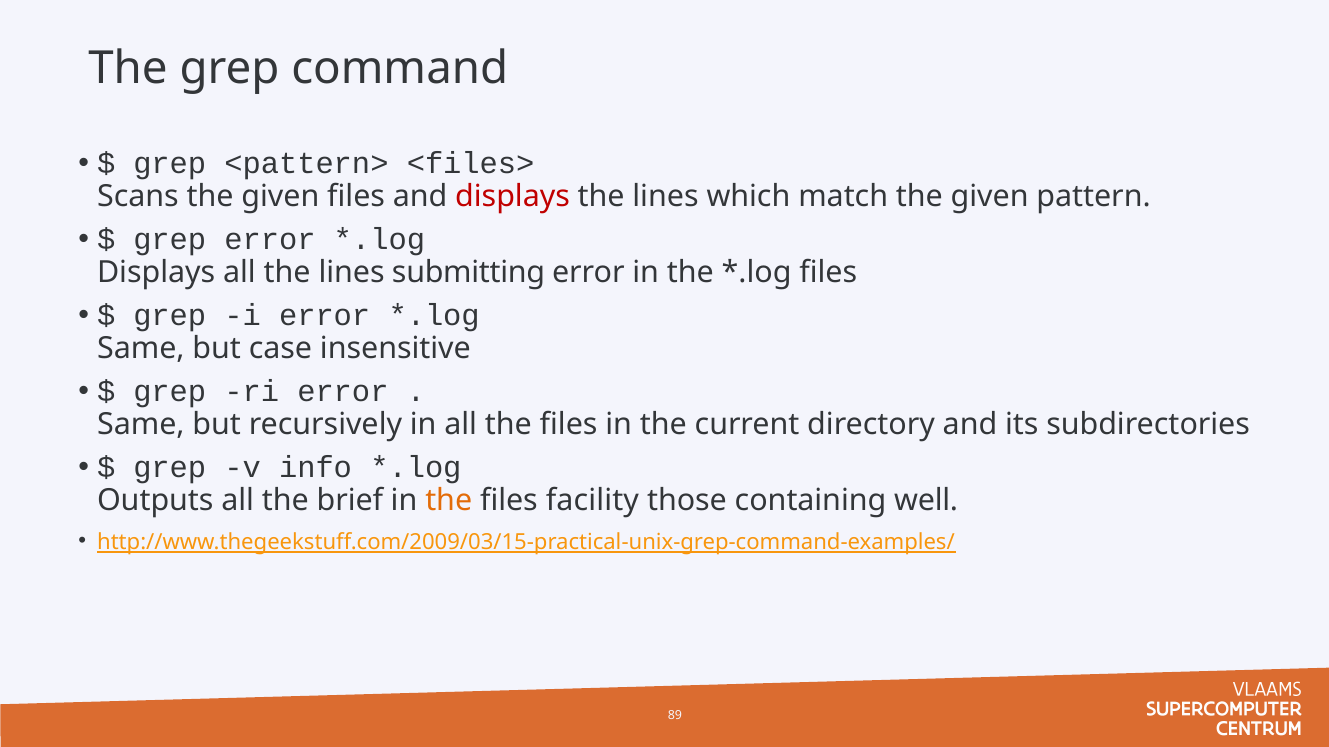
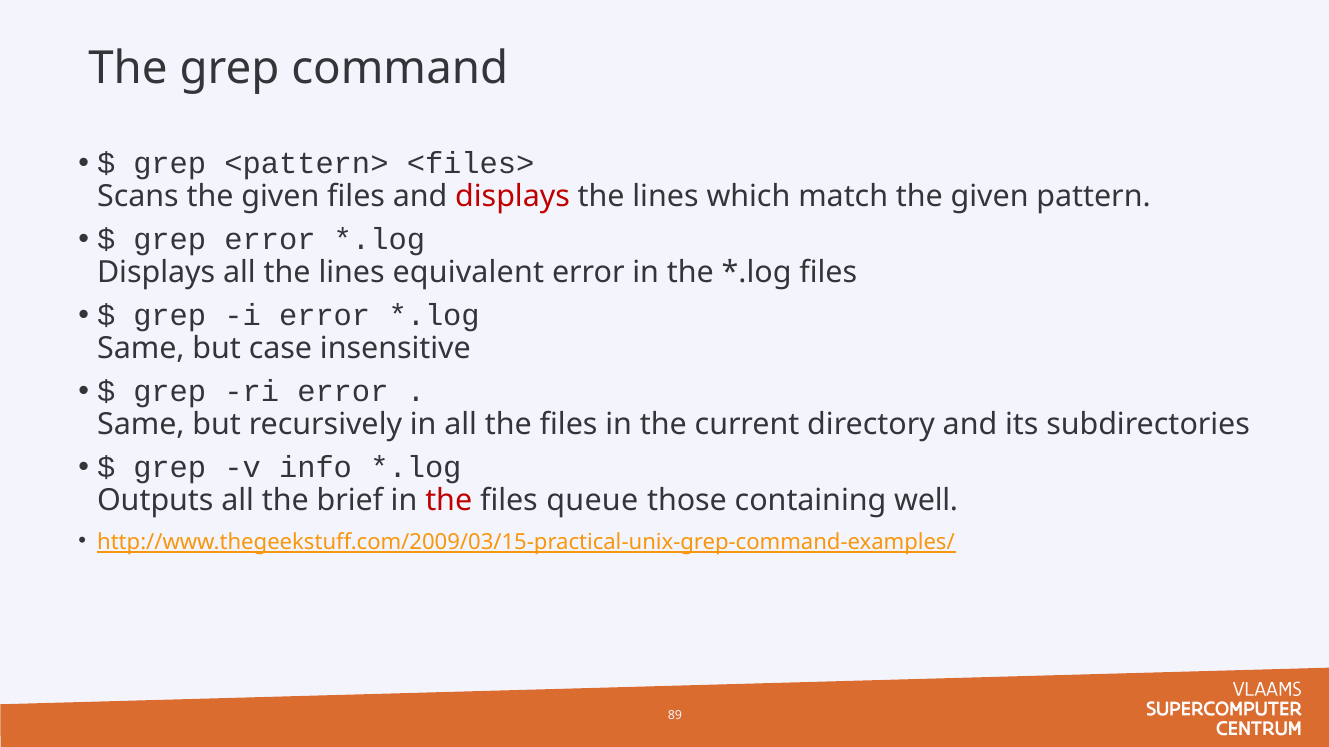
submitting: submitting -> equivalent
the at (449, 501) colour: orange -> red
facility: facility -> queue
